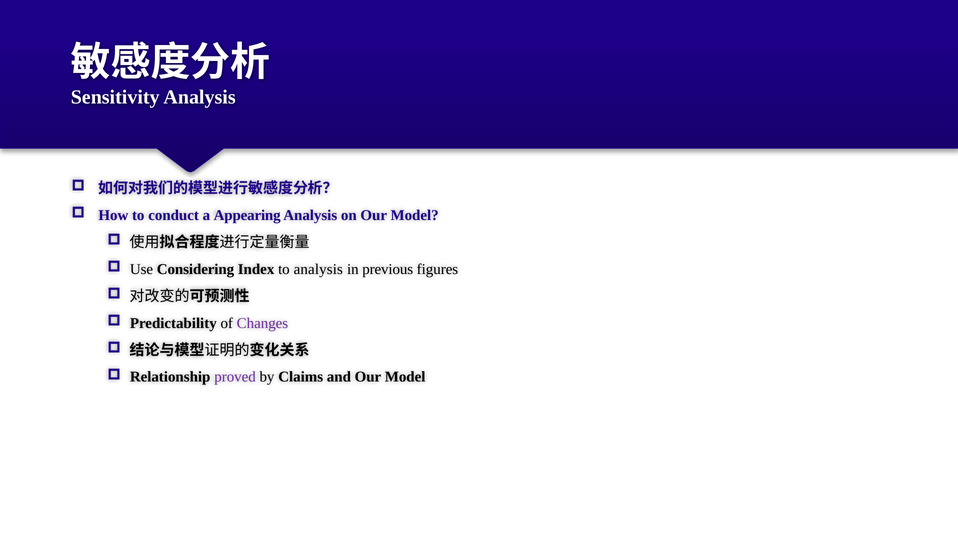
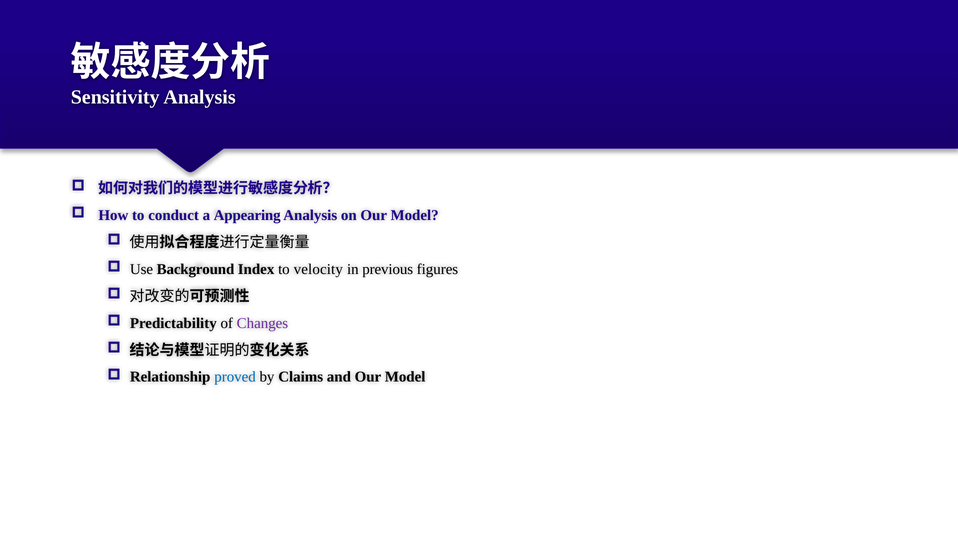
Considering: Considering -> Background
to analysis: analysis -> velocity
proved colour: purple -> blue
